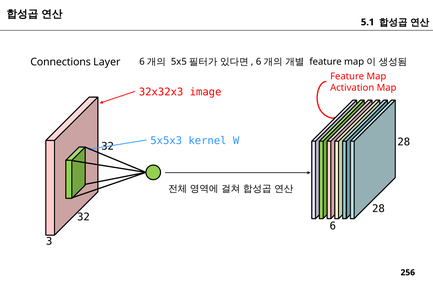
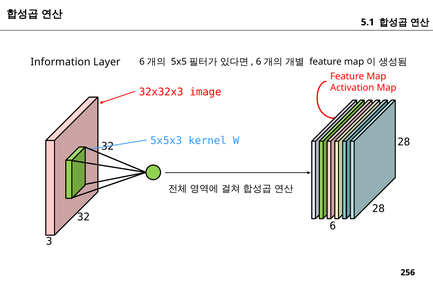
Connections: Connections -> Information
